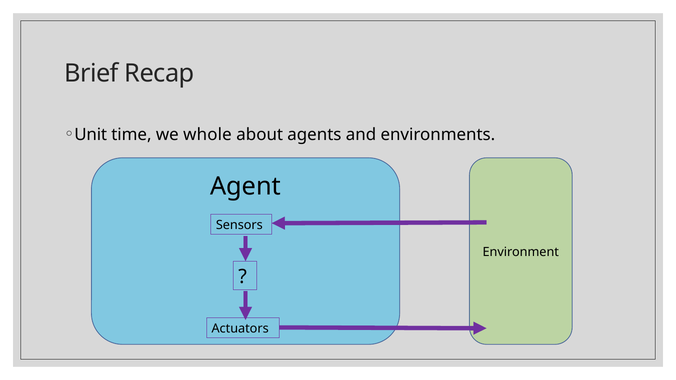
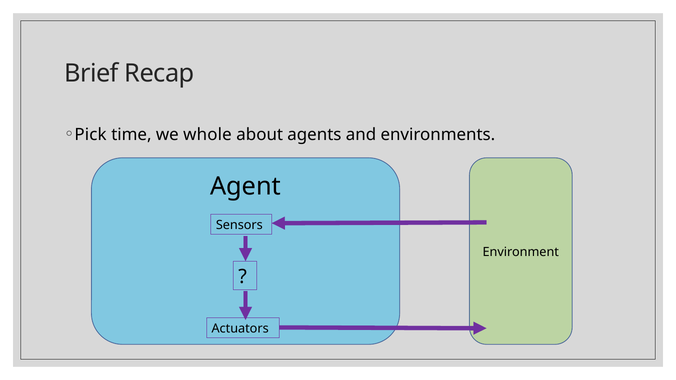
Unit: Unit -> Pick
